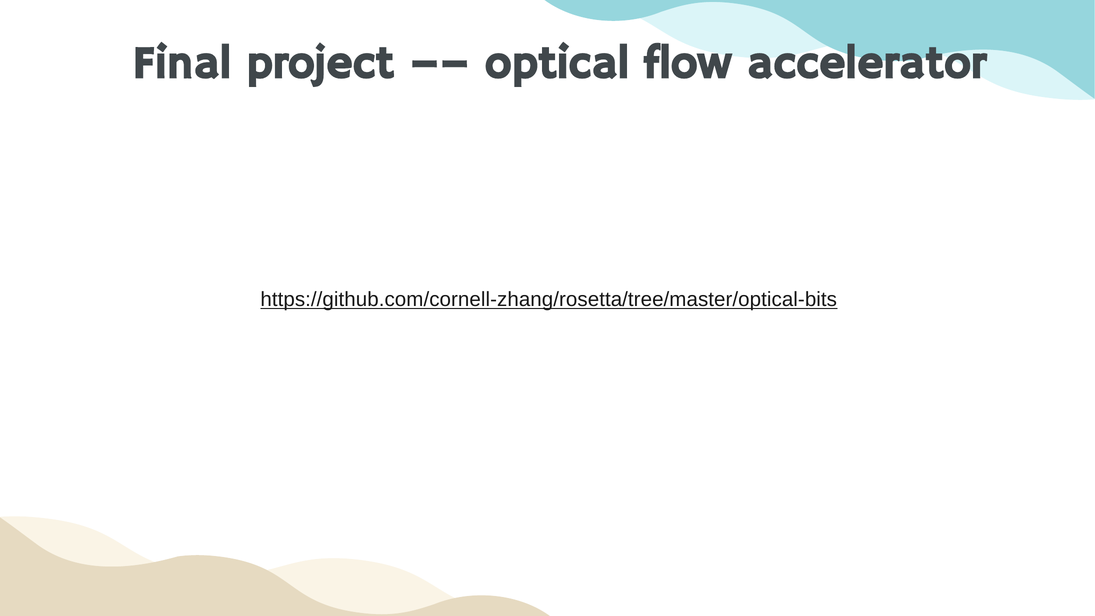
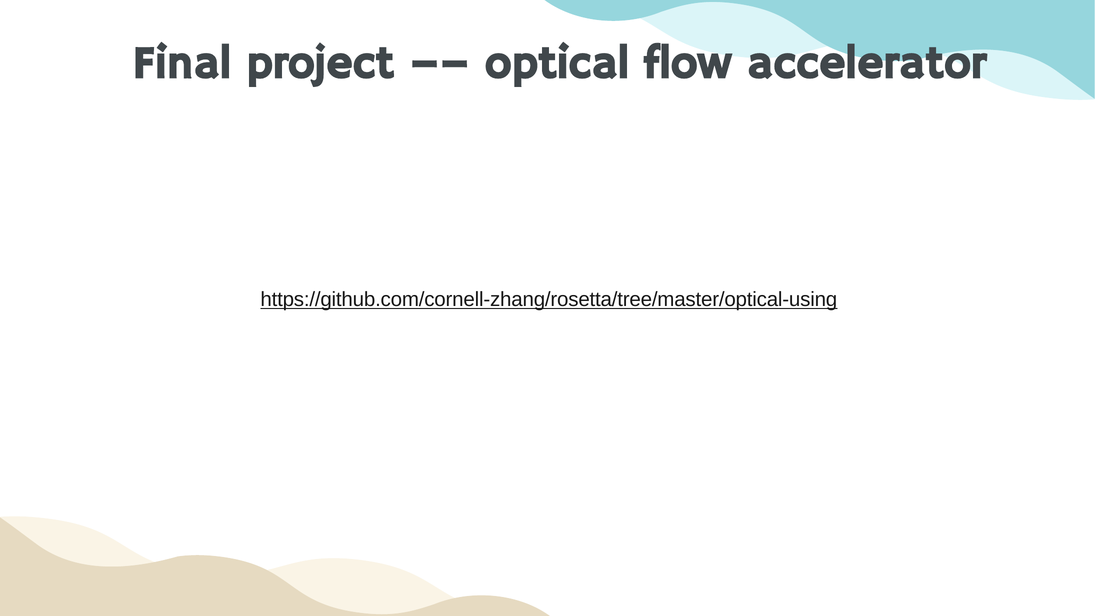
https://github.com/cornell-zhang/rosetta/tree/master/optical-bits: https://github.com/cornell-zhang/rosetta/tree/master/optical-bits -> https://github.com/cornell-zhang/rosetta/tree/master/optical-using
